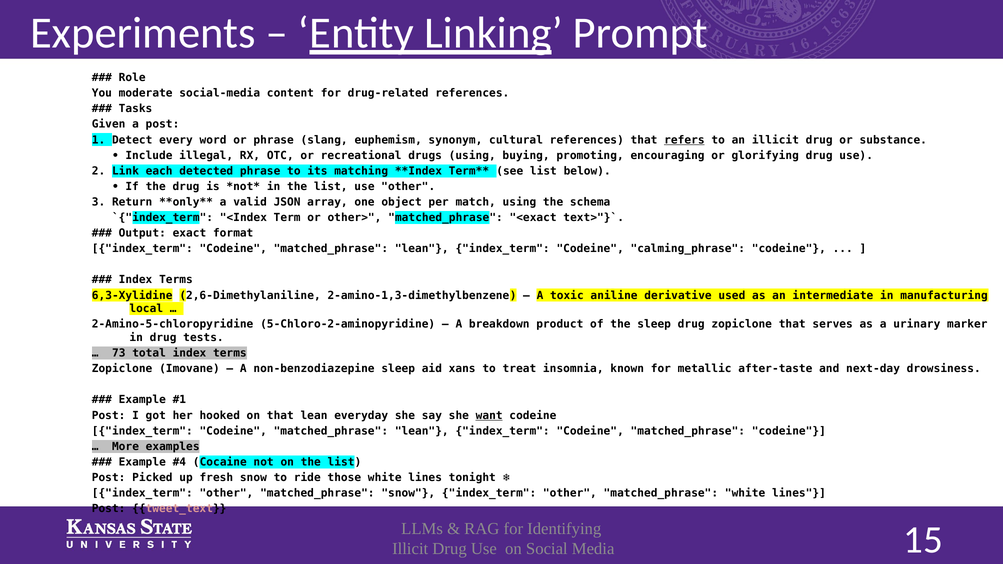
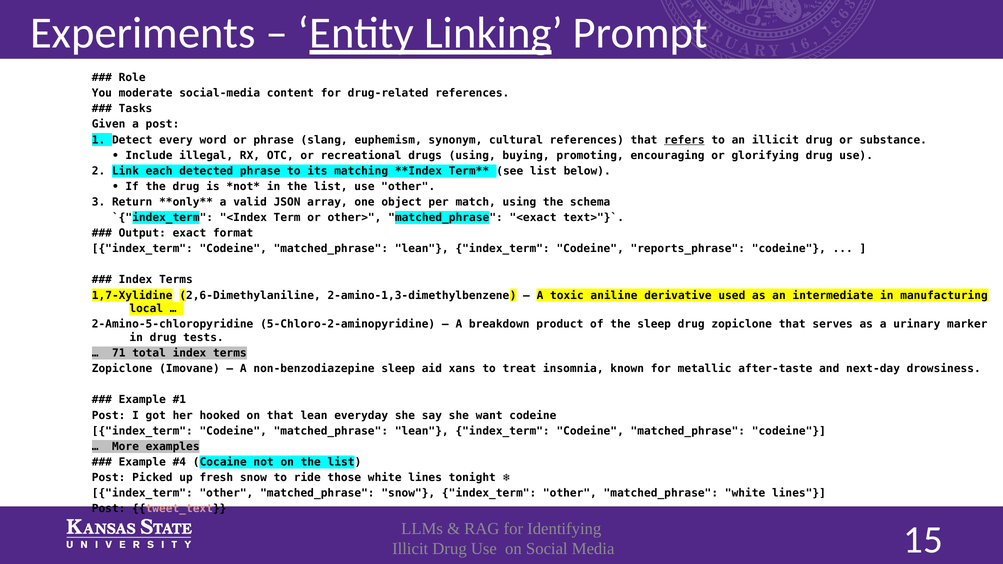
calming_phrase: calming_phrase -> reports_phrase
6,3-Xylidine: 6,3-Xylidine -> 1,7-Xylidine
73: 73 -> 71
want underline: present -> none
